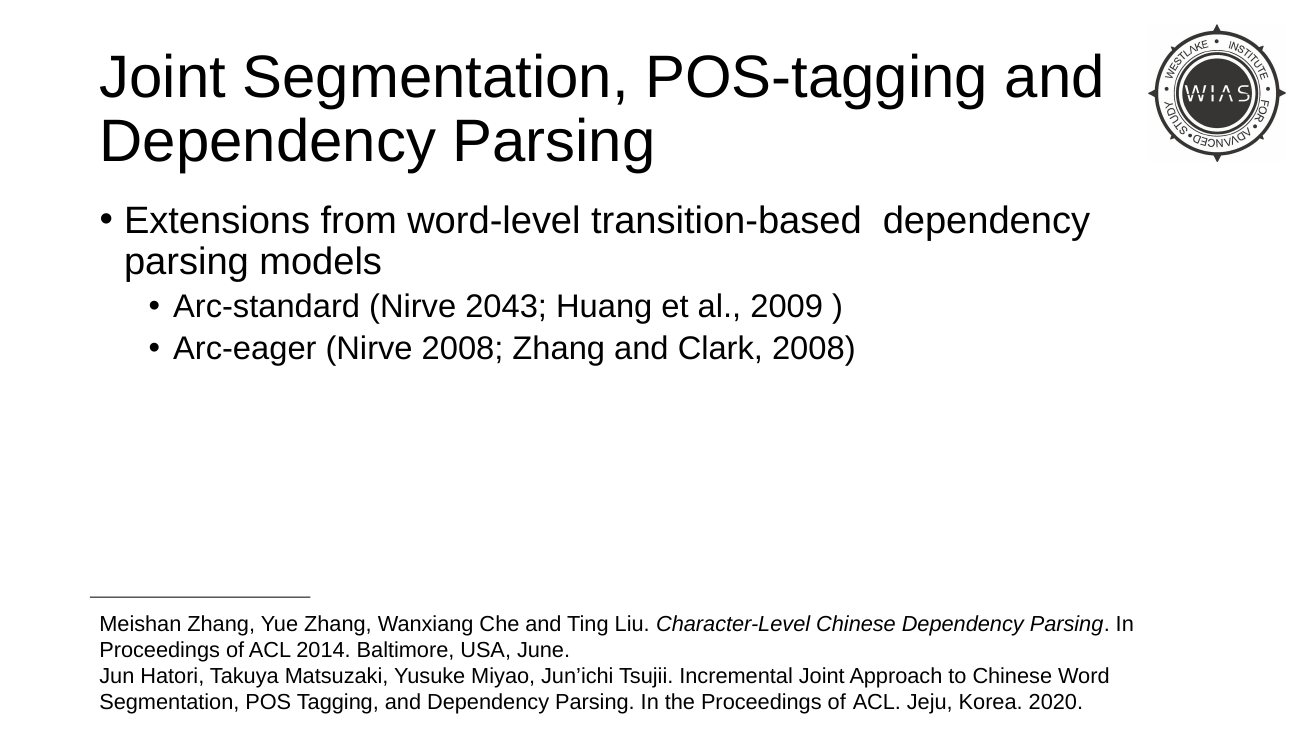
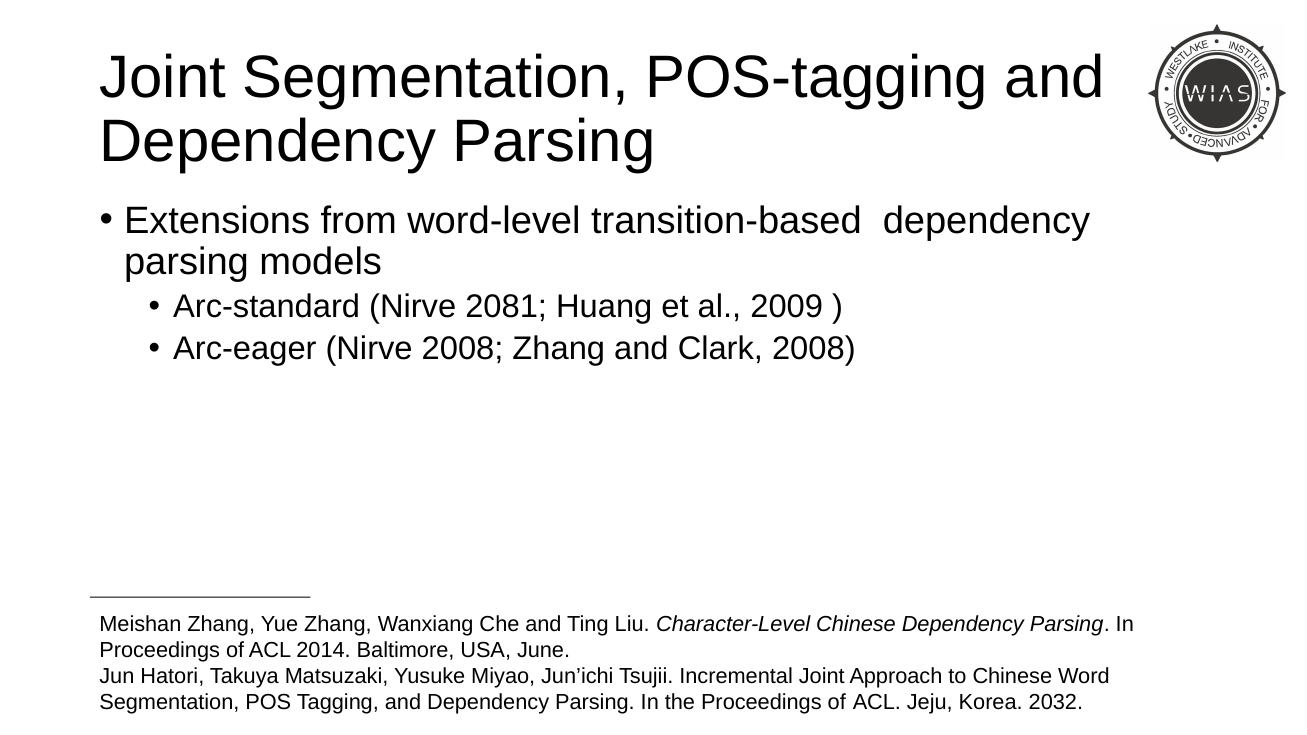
2043: 2043 -> 2081
2020: 2020 -> 2032
